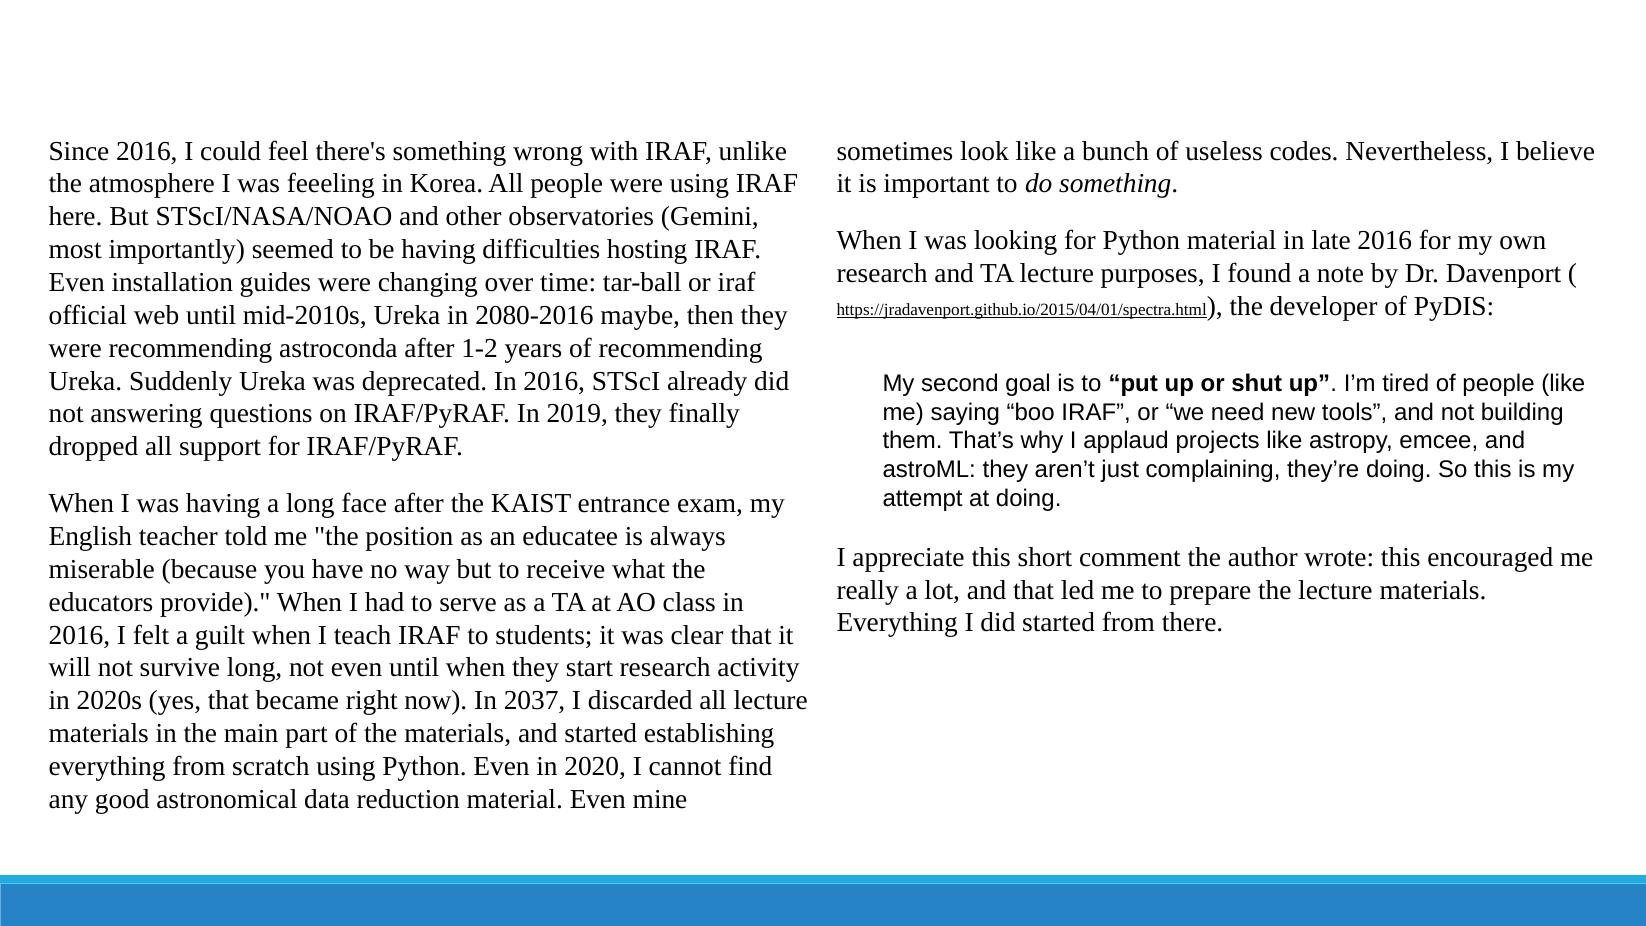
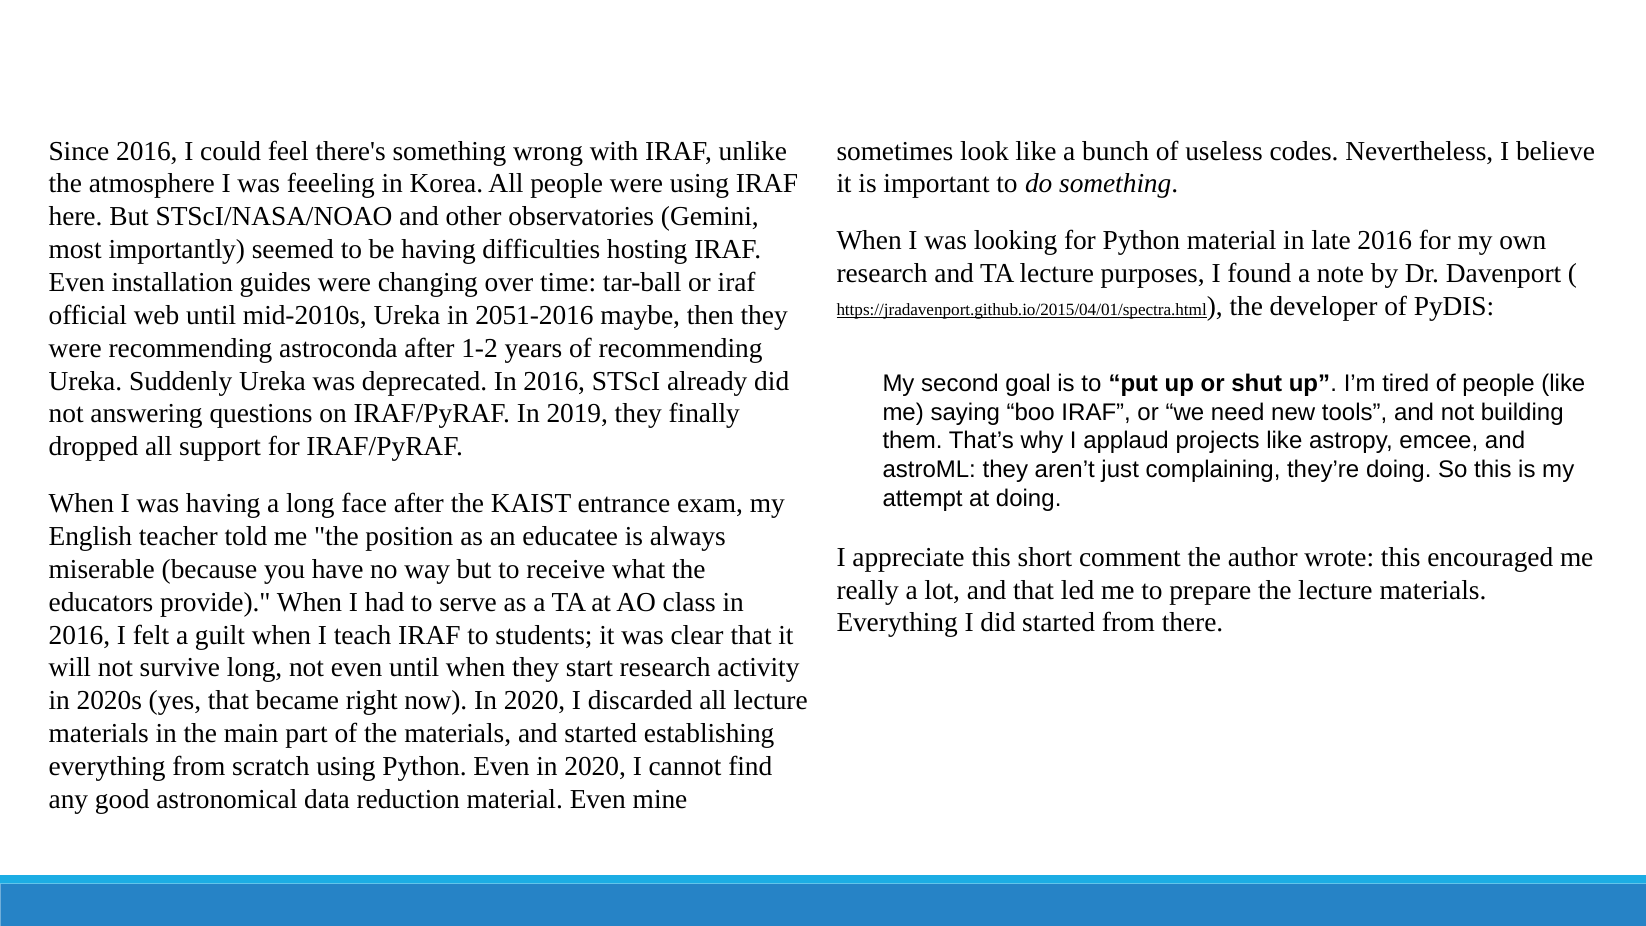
2080-2016: 2080-2016 -> 2051-2016
now In 2037: 2037 -> 2020
